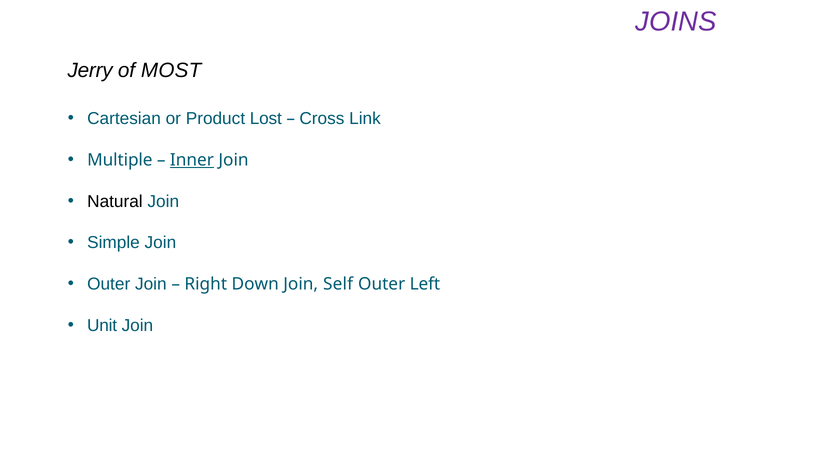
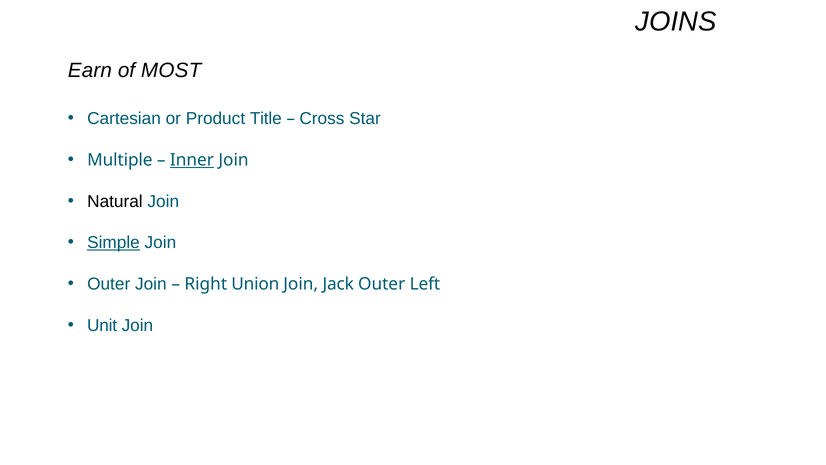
JOINS colour: purple -> black
Jerry: Jerry -> Earn
Lost: Lost -> Title
Link: Link -> Star
Simple underline: none -> present
Down: Down -> Union
Self: Self -> Jack
